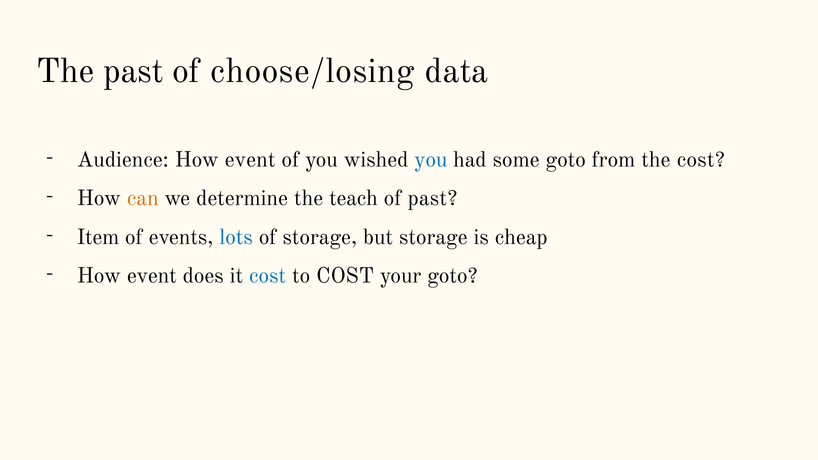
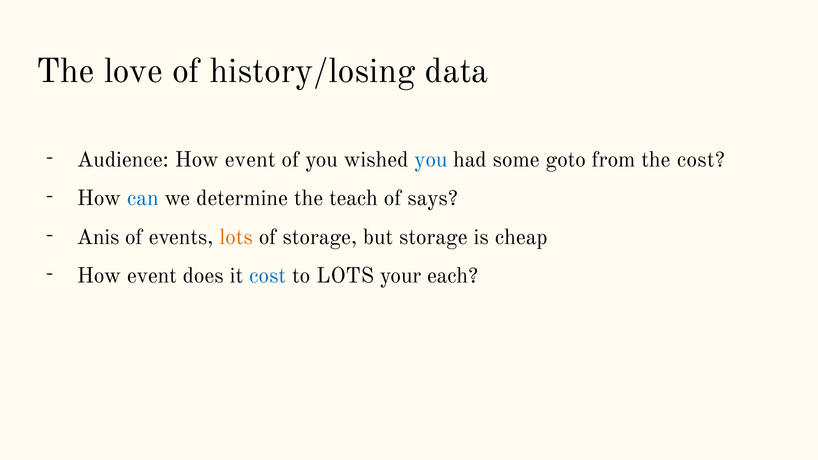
The past: past -> love
choose/losing: choose/losing -> history/losing
can colour: orange -> blue
of past: past -> says
Item: Item -> Anis
lots at (236, 237) colour: blue -> orange
to COST: COST -> LOTS
your goto: goto -> each
